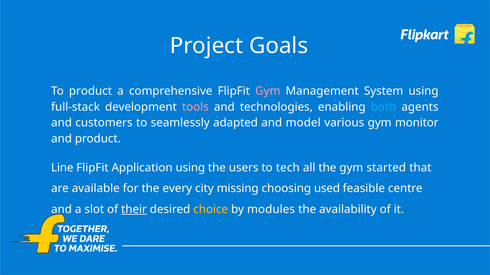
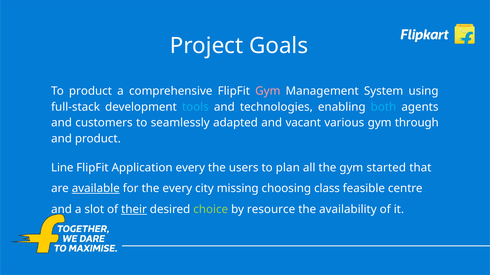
tools colour: pink -> light blue
model: model -> vacant
monitor: monitor -> through
Application using: using -> every
tech: tech -> plan
available underline: none -> present
used: used -> class
choice colour: yellow -> light green
modules: modules -> resource
